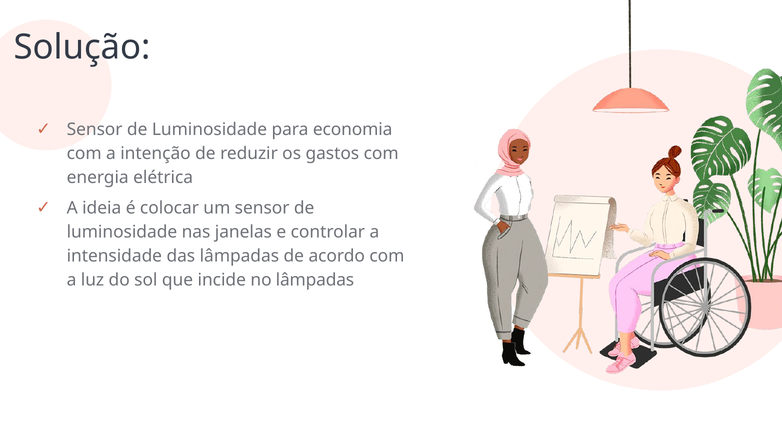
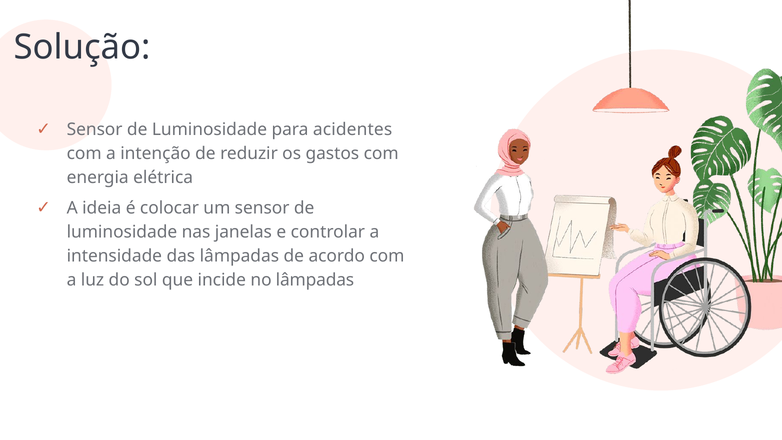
economia: economia -> acidentes
